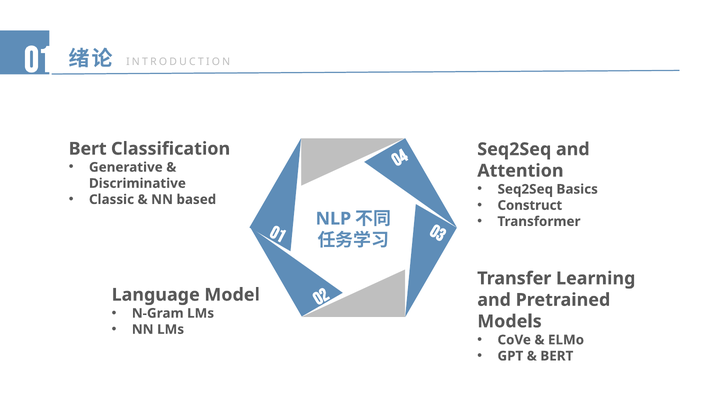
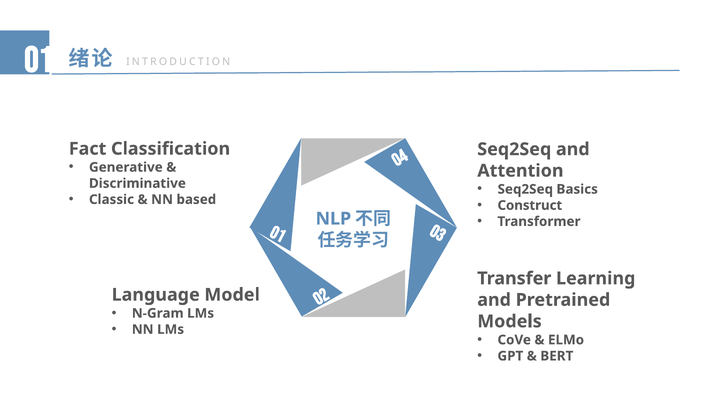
Bert at (88, 149): Bert -> Fact
